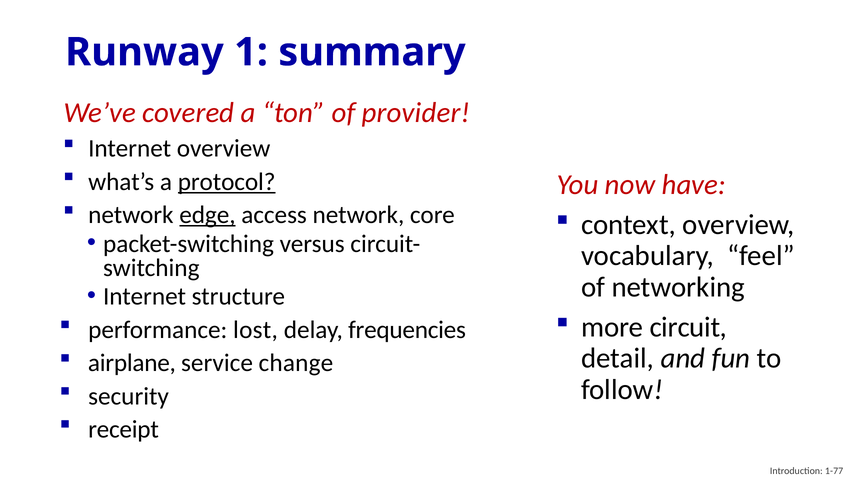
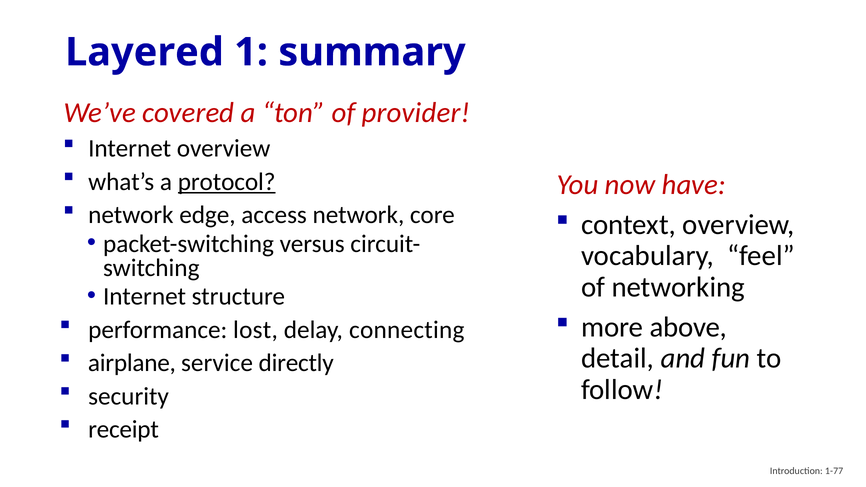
Runway: Runway -> Layered
edge underline: present -> none
circuit: circuit -> above
frequencies: frequencies -> connecting
change: change -> directly
